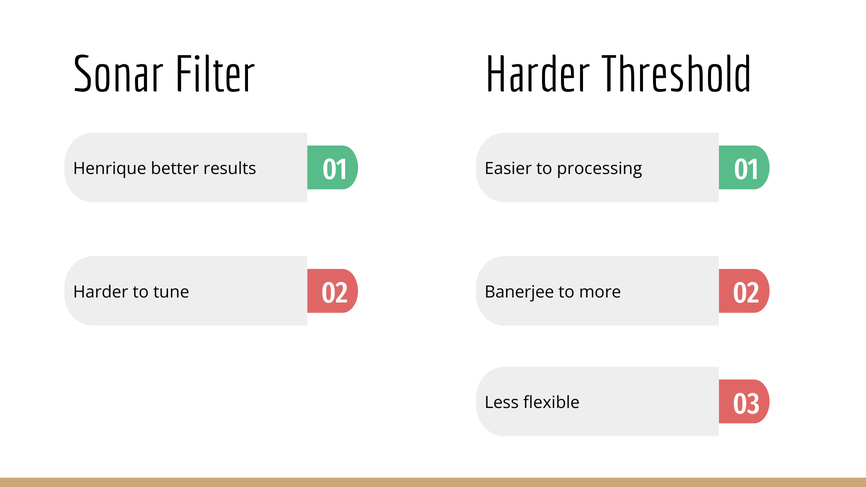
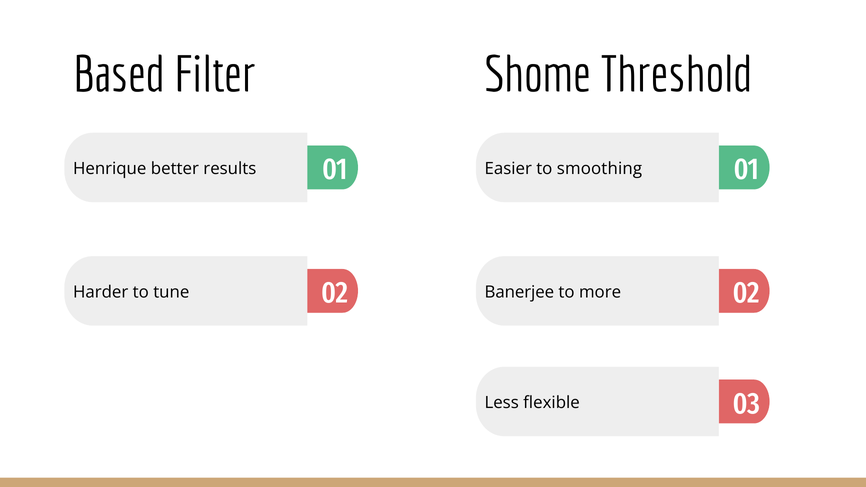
Sonar: Sonar -> Based
Harder at (538, 75): Harder -> Shome
processing: processing -> smoothing
